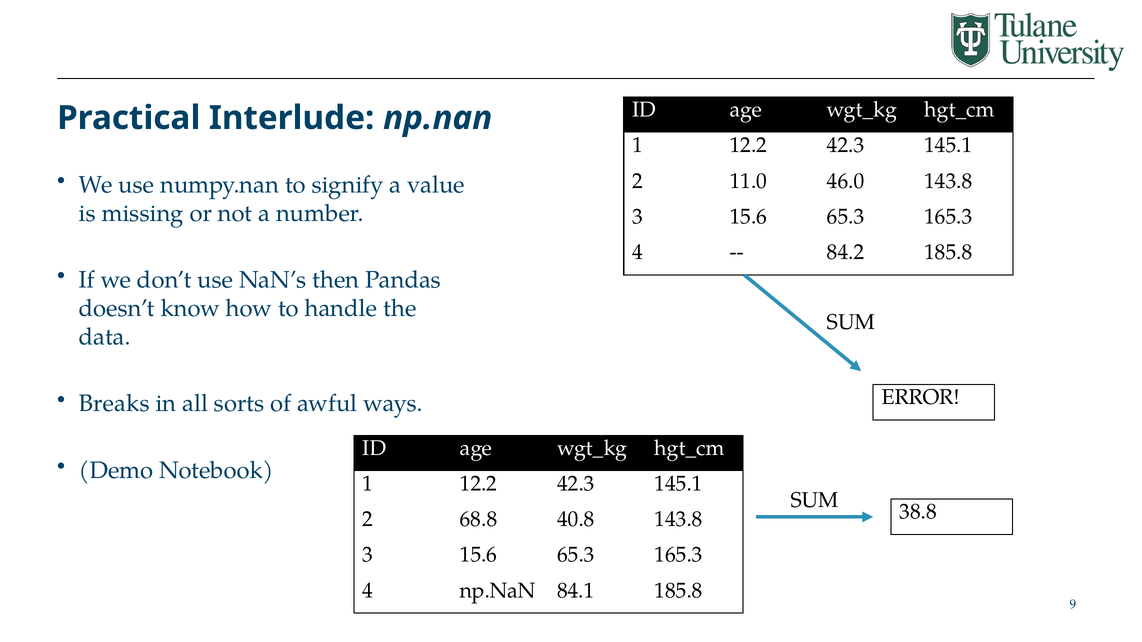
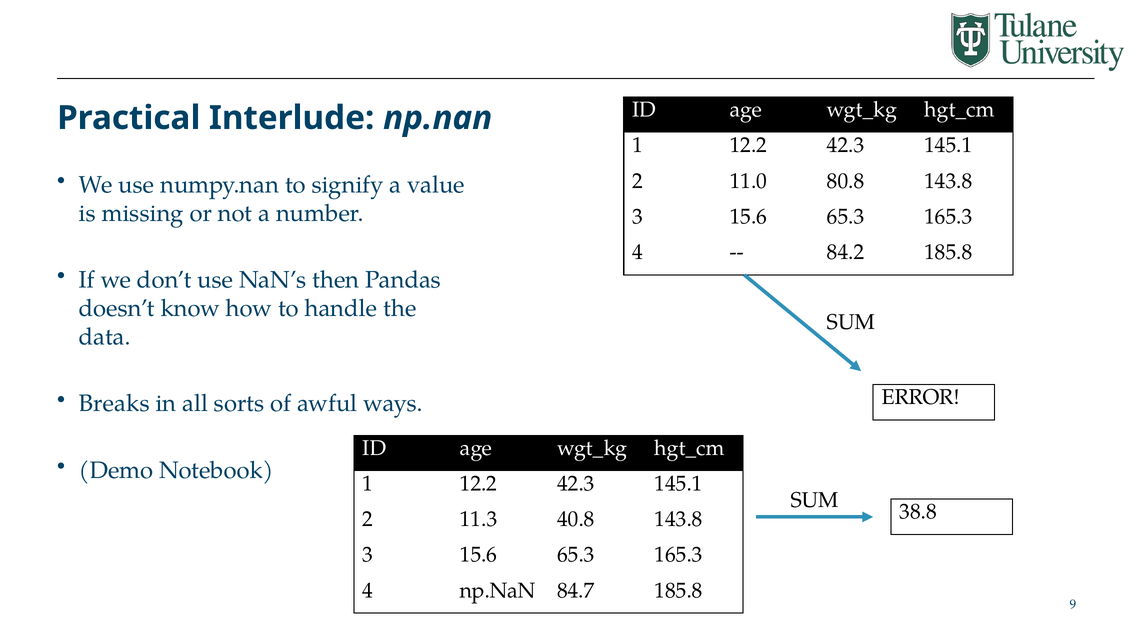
46.0: 46.0 -> 80.8
68.8: 68.8 -> 11.3
84.1: 84.1 -> 84.7
